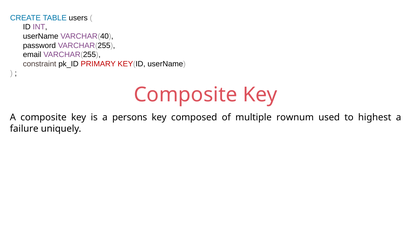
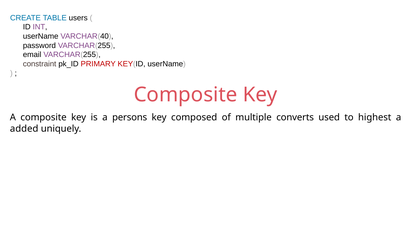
rownum: rownum -> converts
failure: failure -> added
